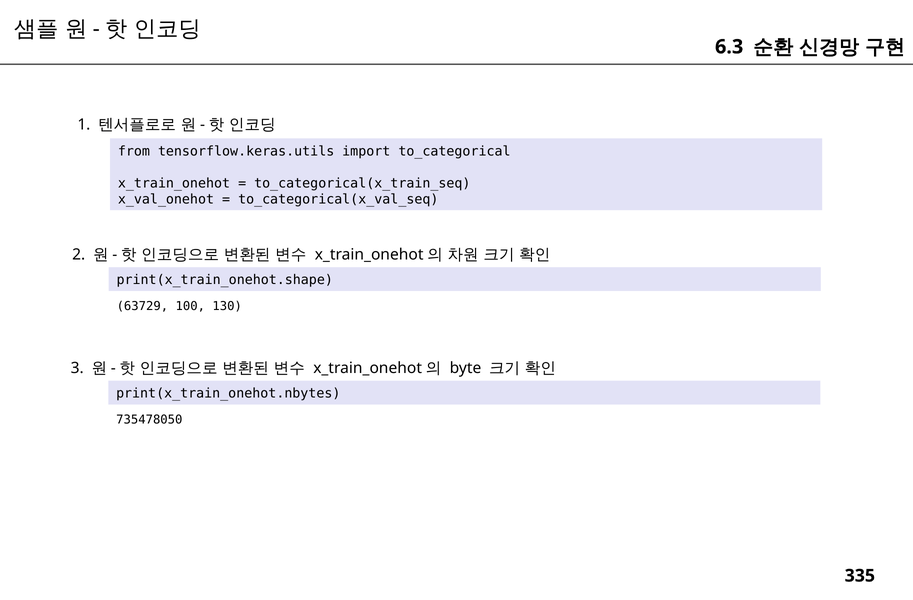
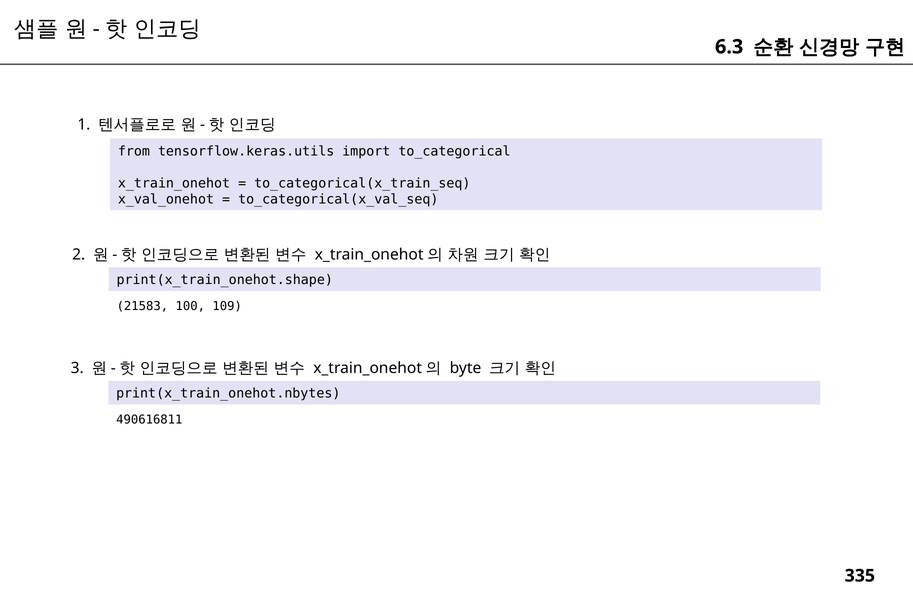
63729: 63729 -> 21583
130: 130 -> 109
735478050: 735478050 -> 490616811
